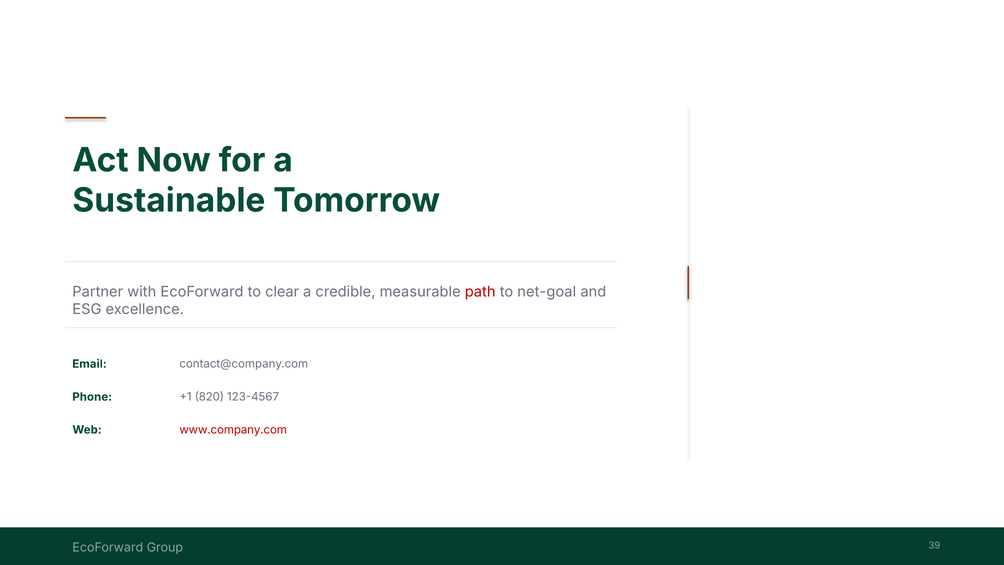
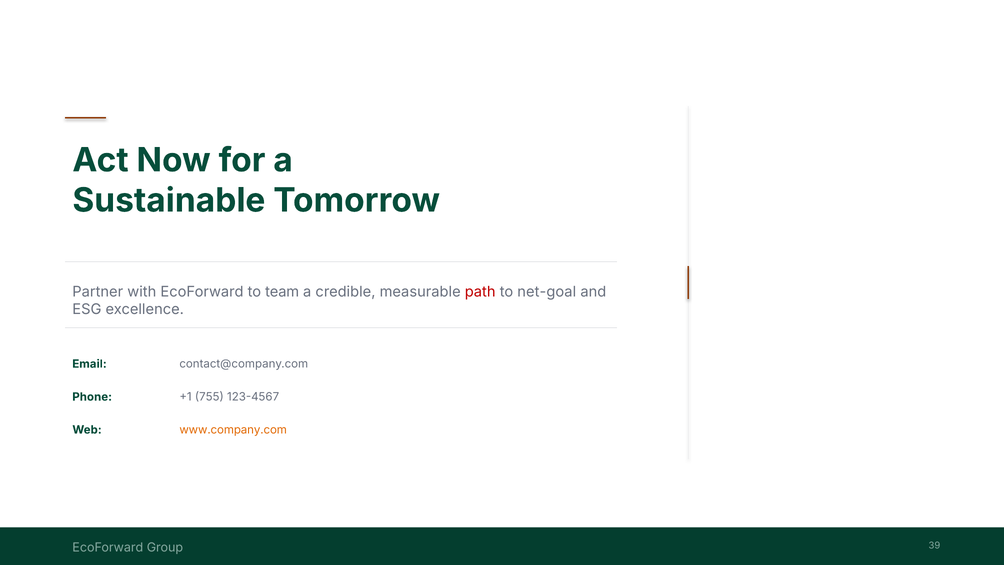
clear: clear -> team
820: 820 -> 755
www.company.com colour: red -> orange
